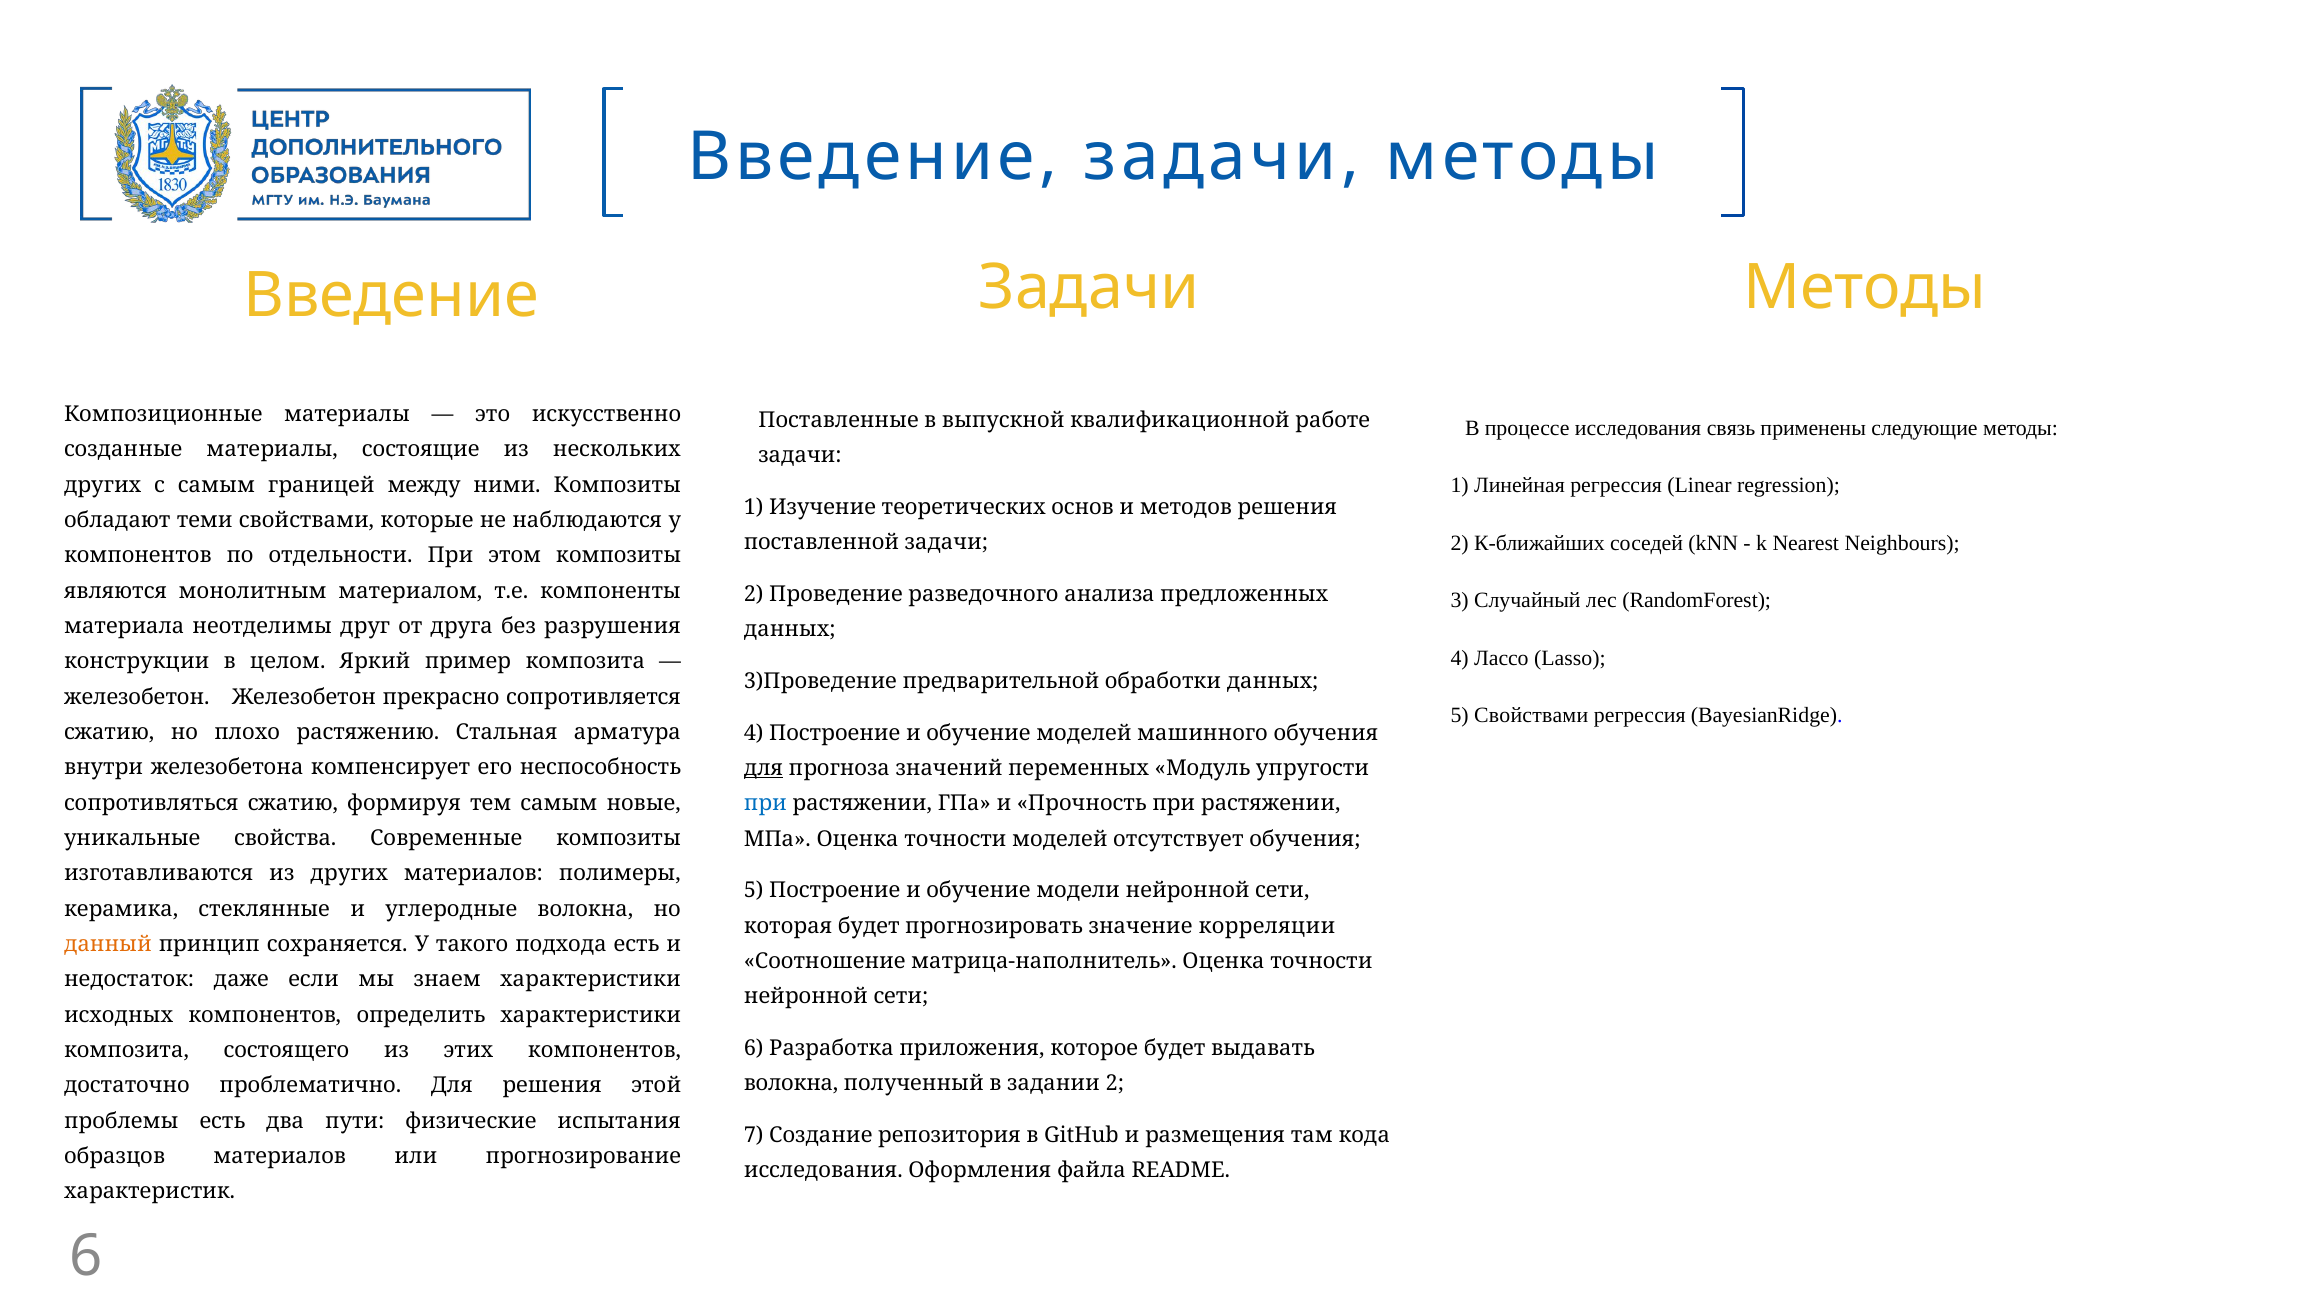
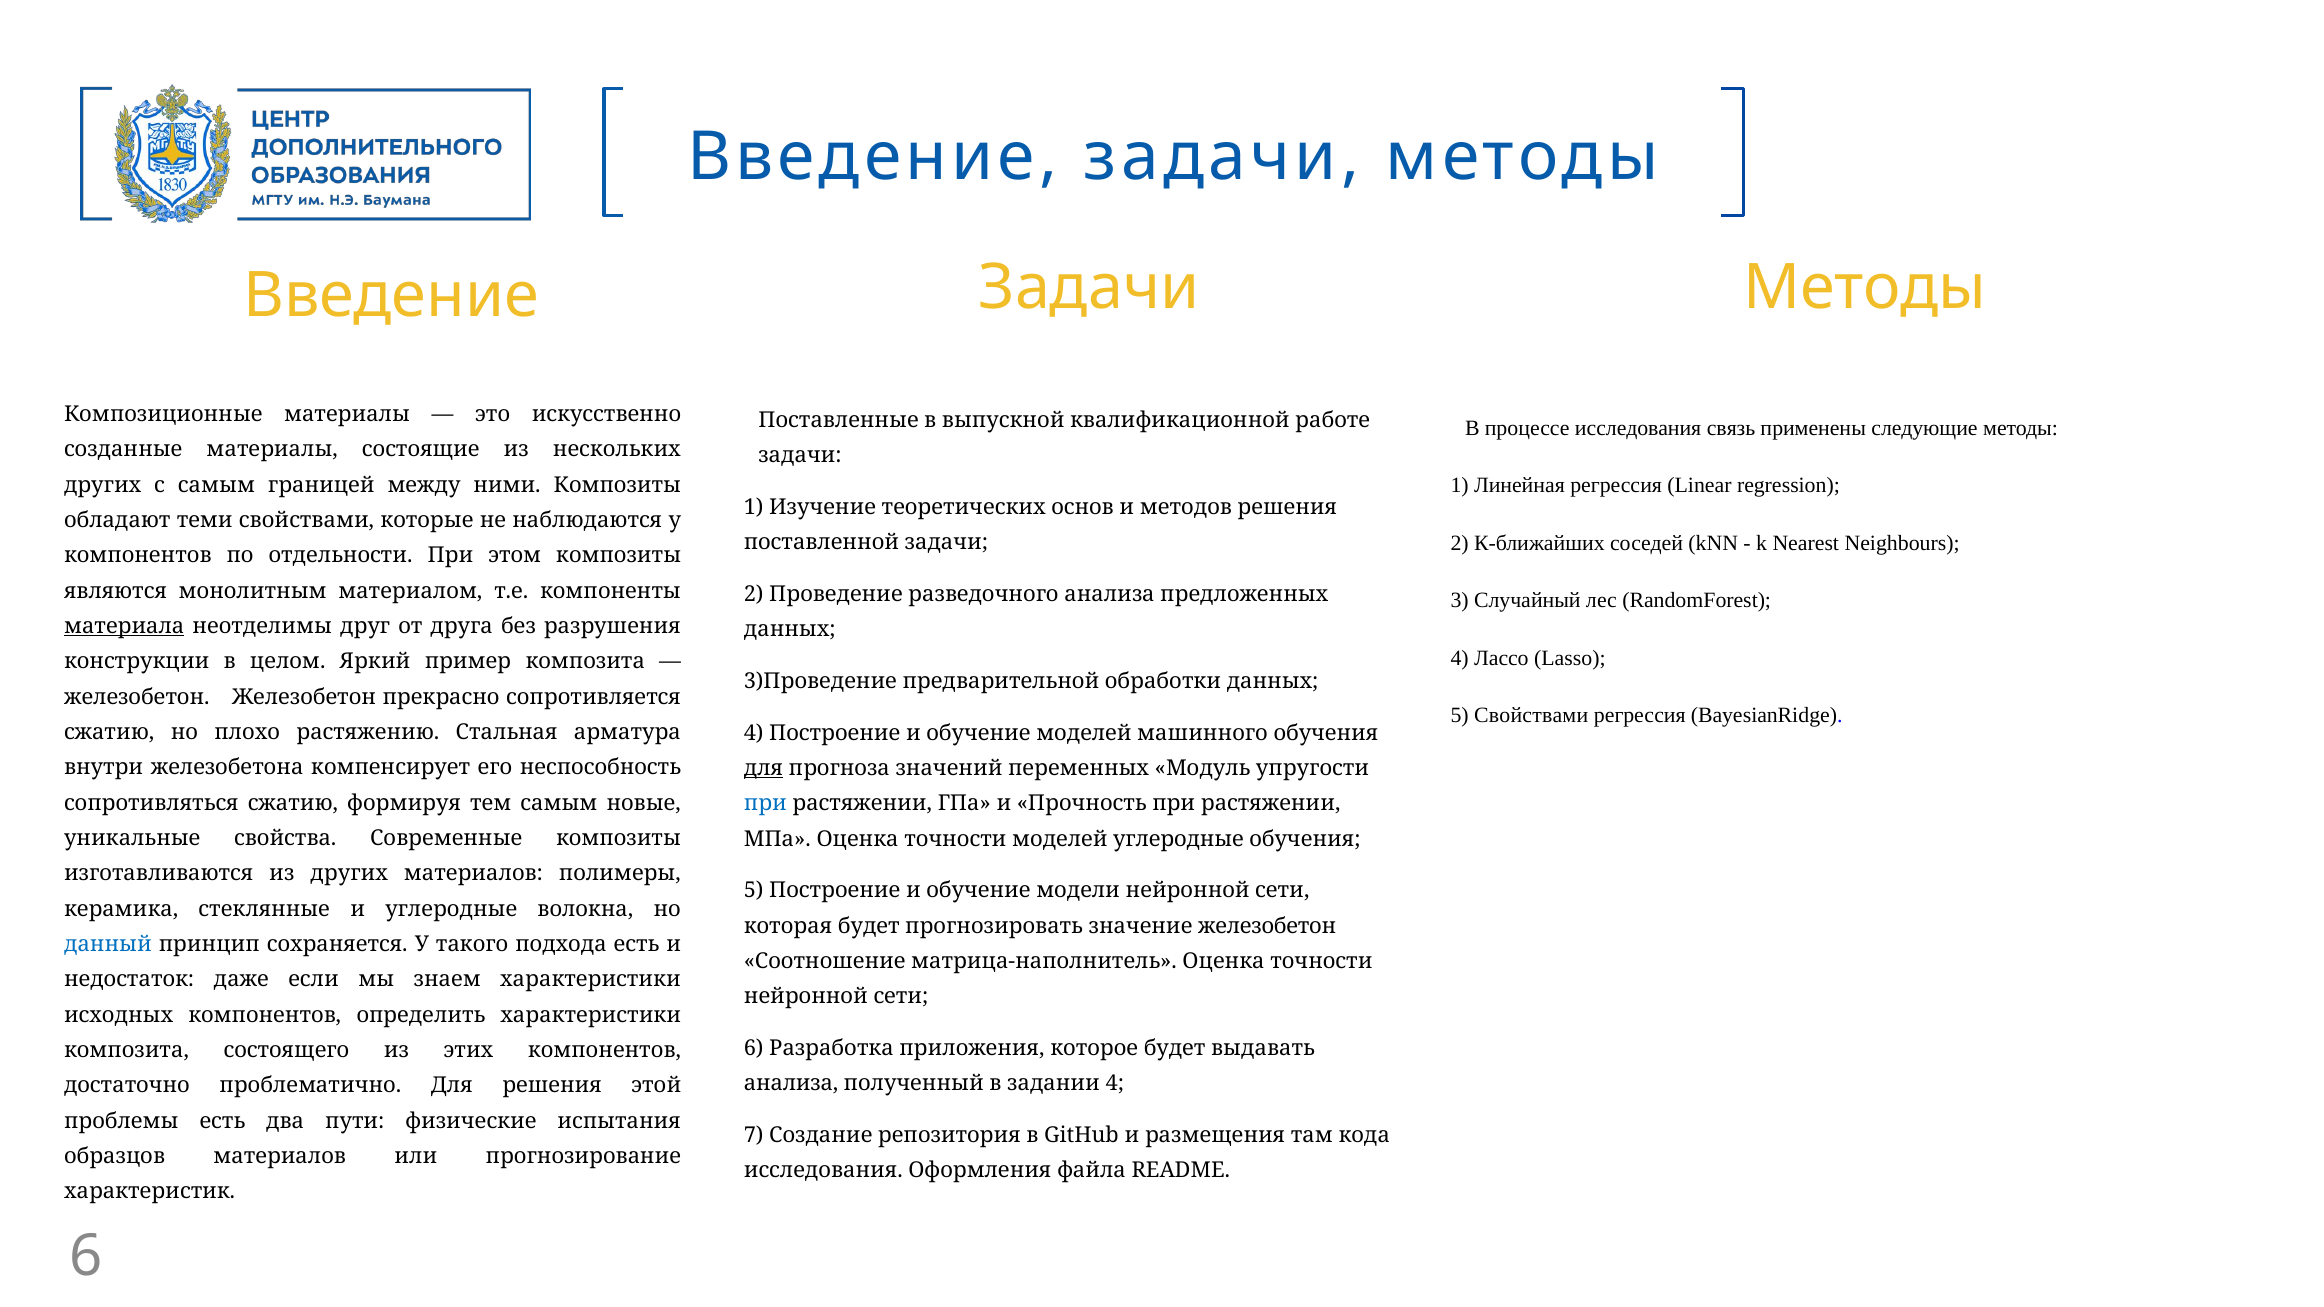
материала underline: none -> present
моделей отсутствует: отсутствует -> углеродные
значение корреляции: корреляции -> железобетон
данный colour: orange -> blue
волокна at (791, 1084): волокна -> анализа
задании 2: 2 -> 4
